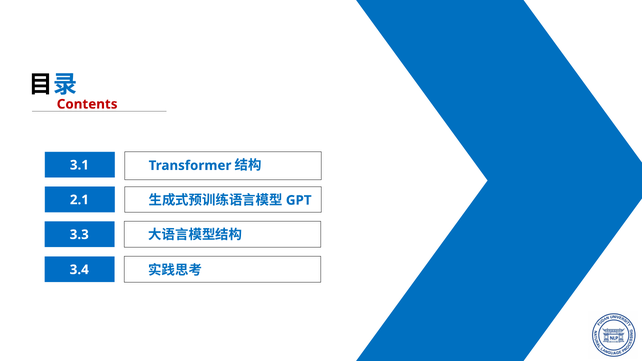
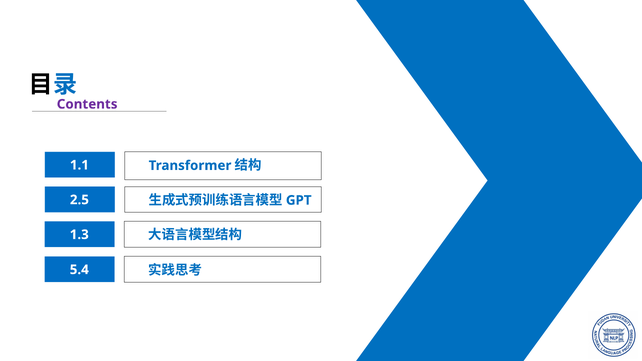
Contents colour: red -> purple
3.1: 3.1 -> 1.1
2.1: 2.1 -> 2.5
3.3: 3.3 -> 1.3
3.4: 3.4 -> 5.4
